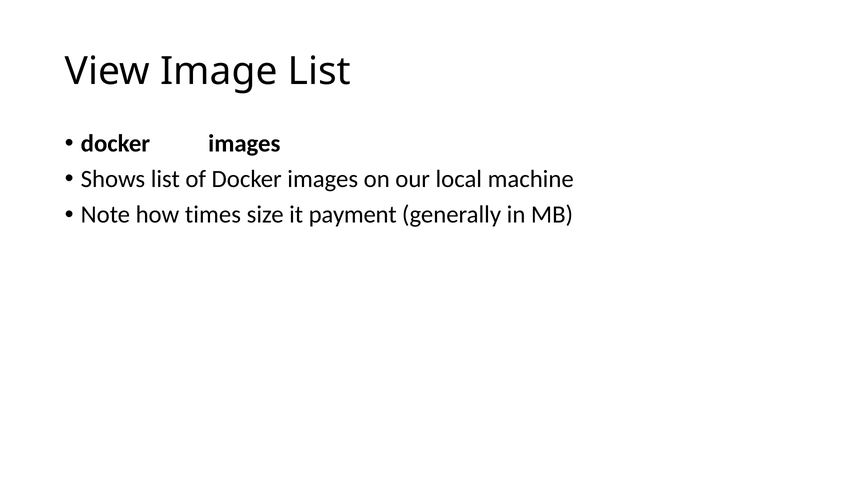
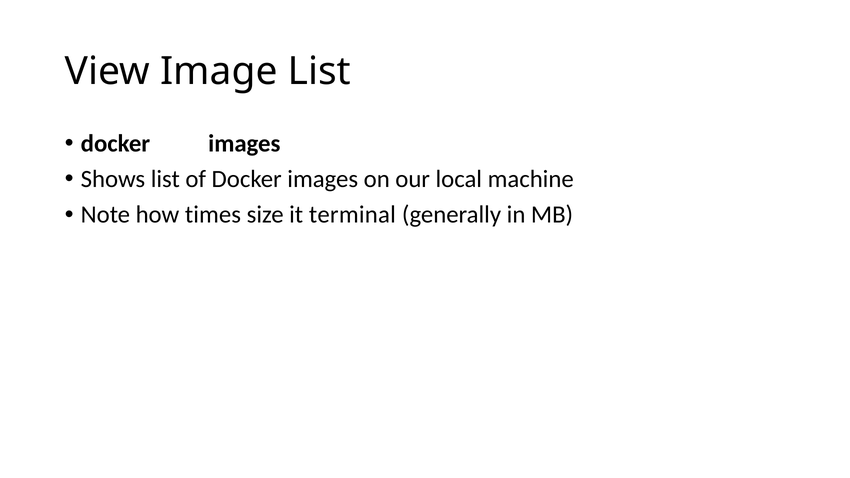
payment: payment -> terminal
